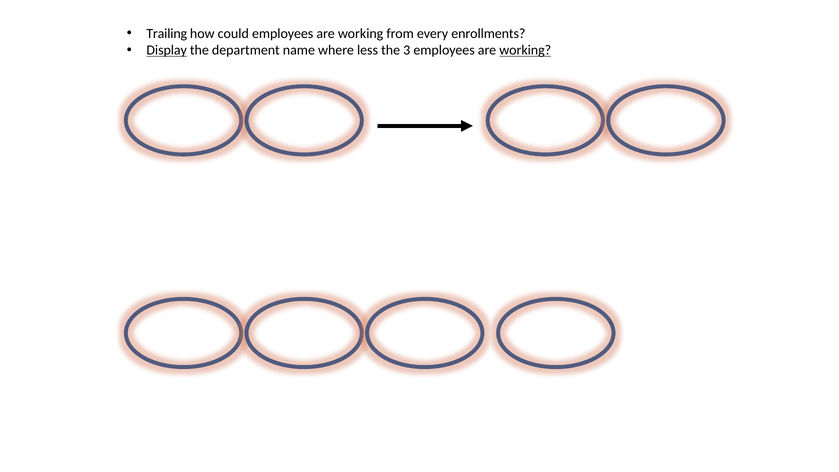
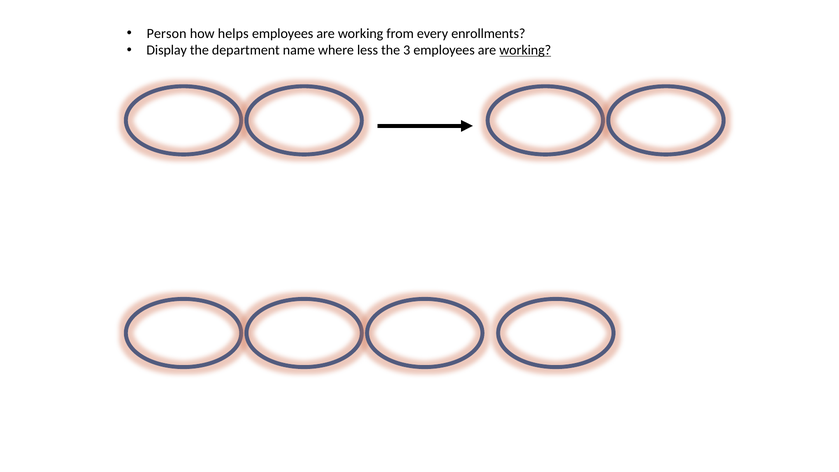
Trailing: Trailing -> Person
could: could -> helps
Display underline: present -> none
